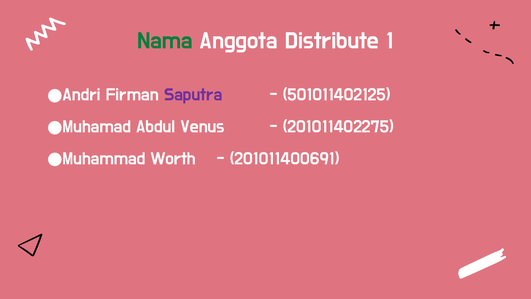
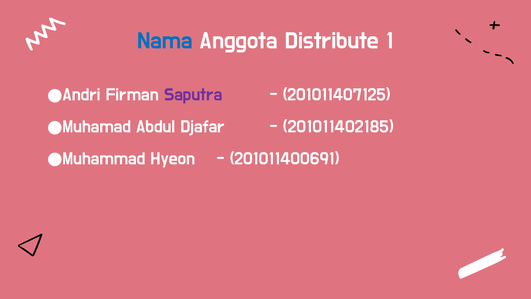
Nama colour: green -> blue
501011402125: 501011402125 -> 201011407125
Venus: Venus -> Djafar
201011402275: 201011402275 -> 201011402185
Worth: Worth -> Hyeon
